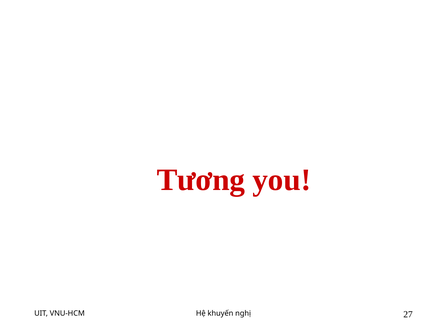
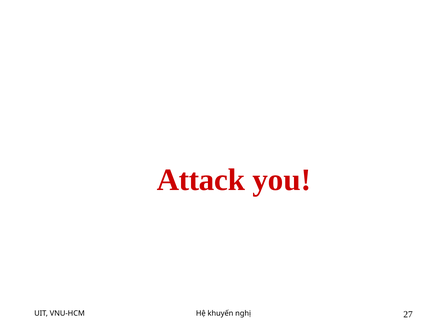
Tương: Tương -> Attack
